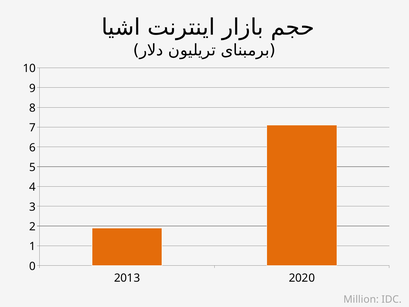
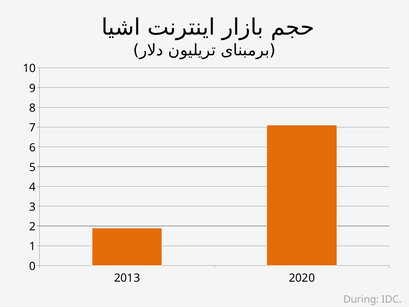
Million: Million -> During
